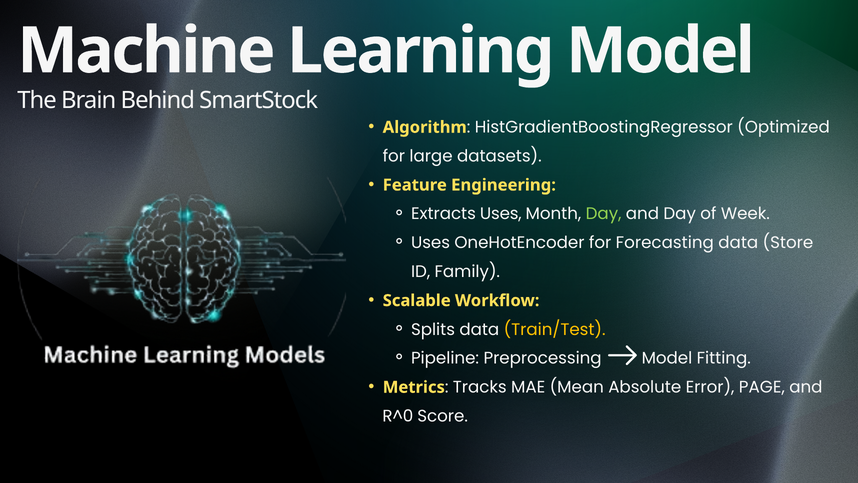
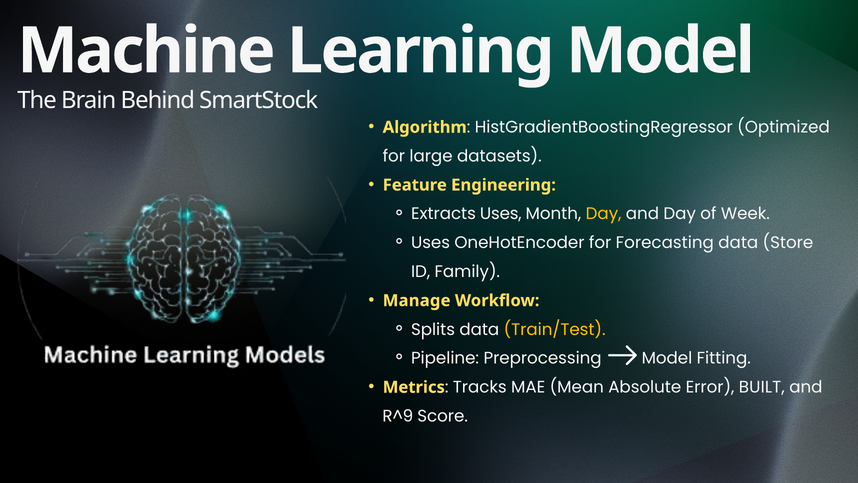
Day at (604, 214) colour: light green -> yellow
Scalable: Scalable -> Manage
PAGE: PAGE -> BUILT
R^0: R^0 -> R^9
